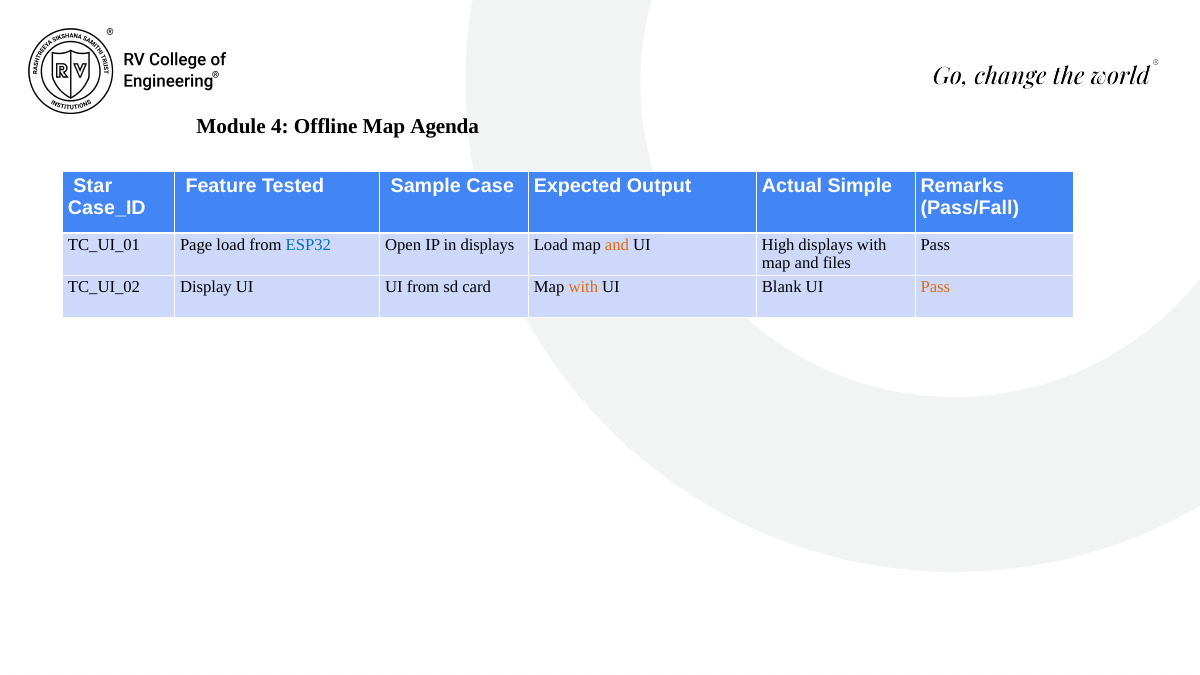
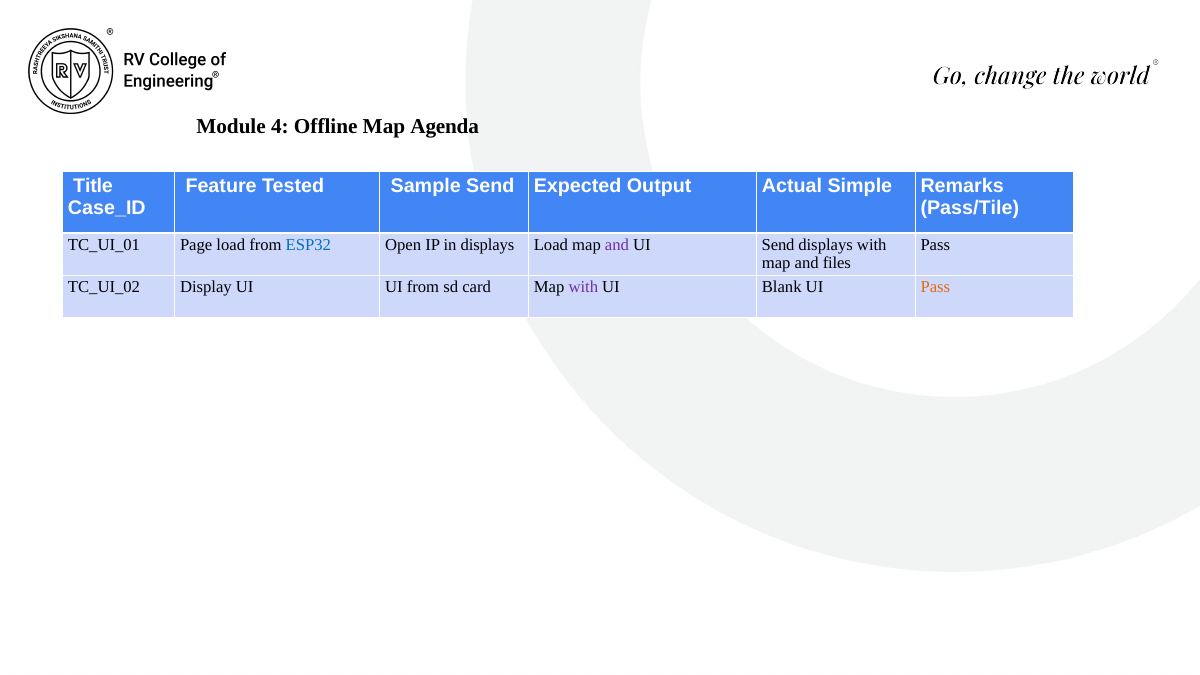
Star: Star -> Title
Sample Case: Case -> Send
Pass/Fall: Pass/Fall -> Pass/Tile
and at (617, 245) colour: orange -> purple
UI High: High -> Send
with at (583, 287) colour: orange -> purple
